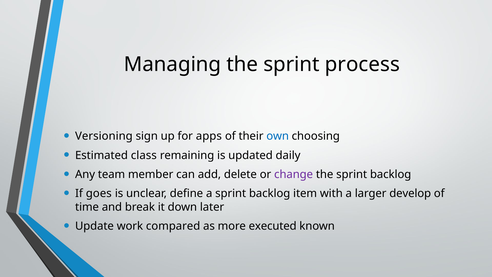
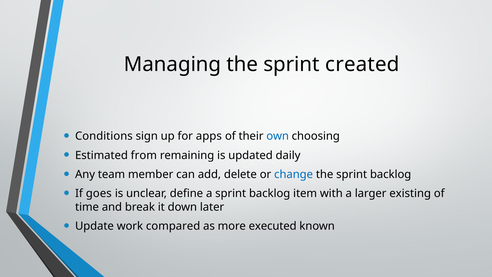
process: process -> created
Versioning: Versioning -> Conditions
class: class -> from
change colour: purple -> blue
develop: develop -> existing
